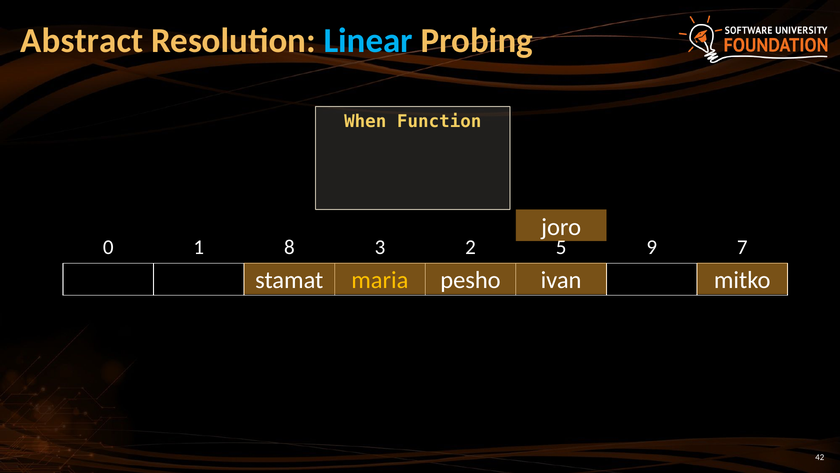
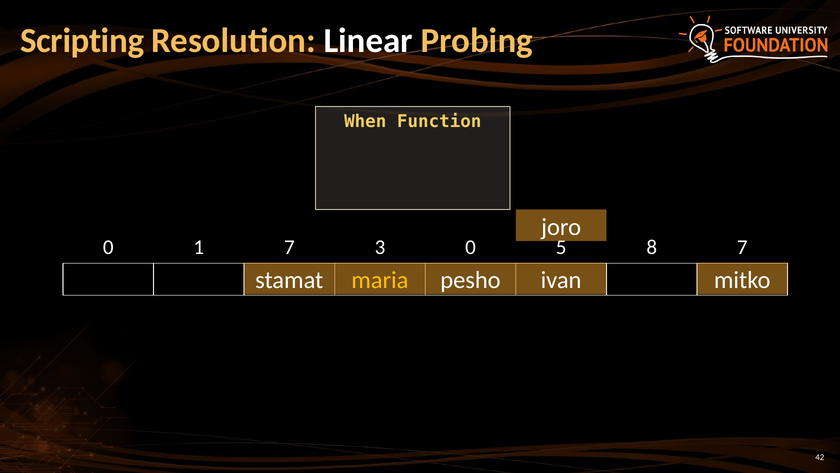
Abstract: Abstract -> Scripting
Linear colour: light blue -> white
1 8: 8 -> 7
3 2: 2 -> 0
9: 9 -> 8
